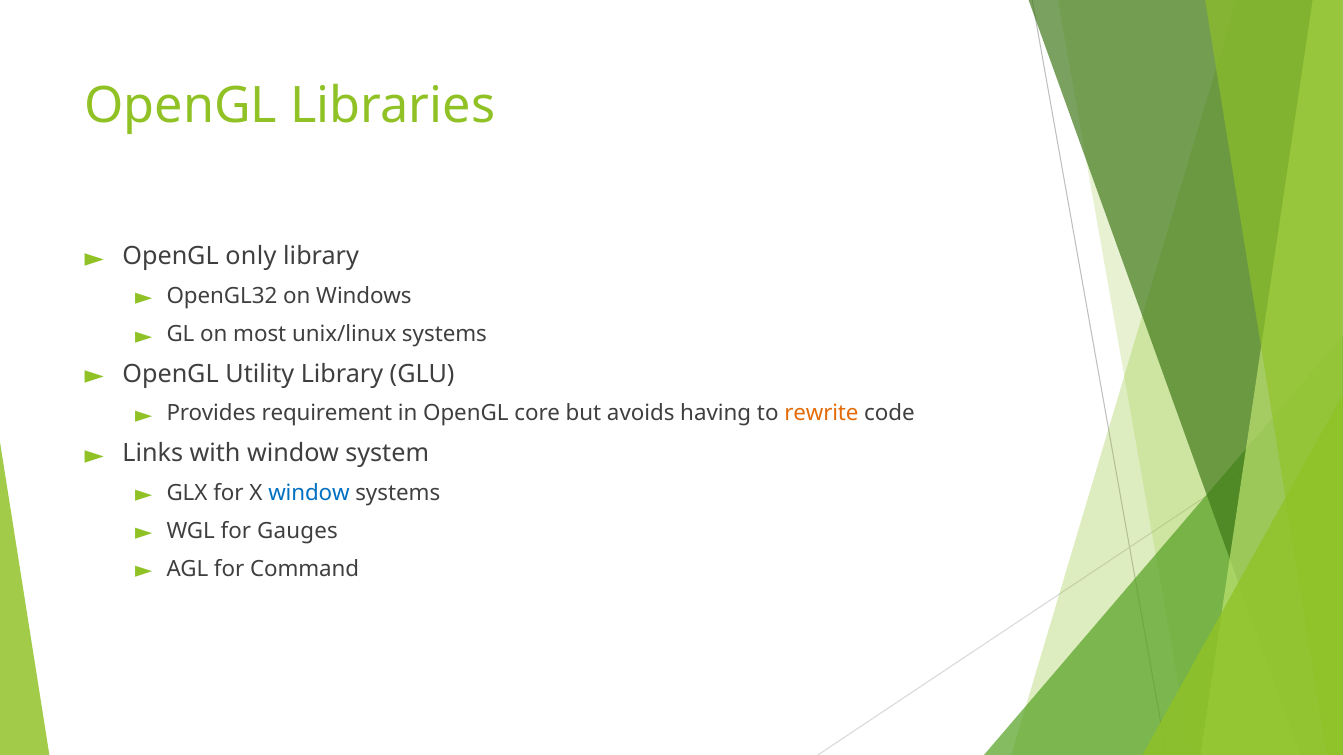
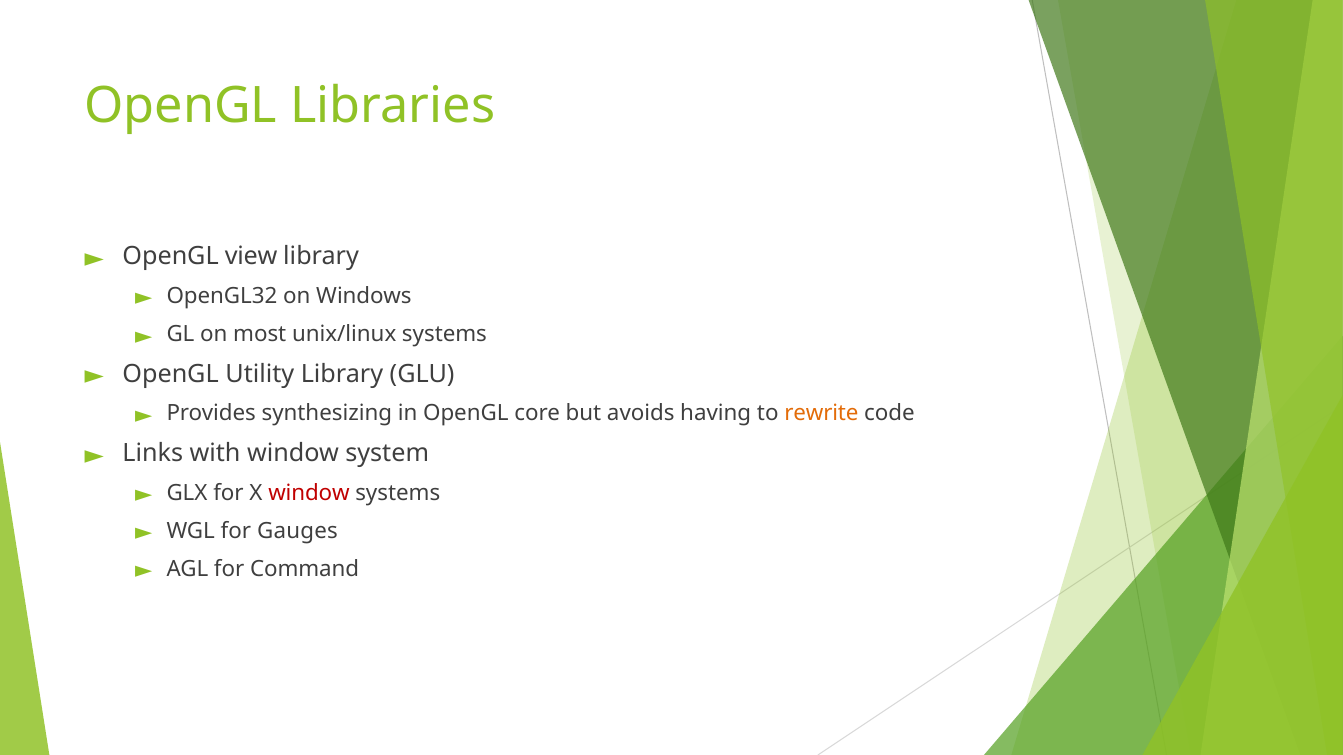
only: only -> view
requirement: requirement -> synthesizing
window at (309, 493) colour: blue -> red
